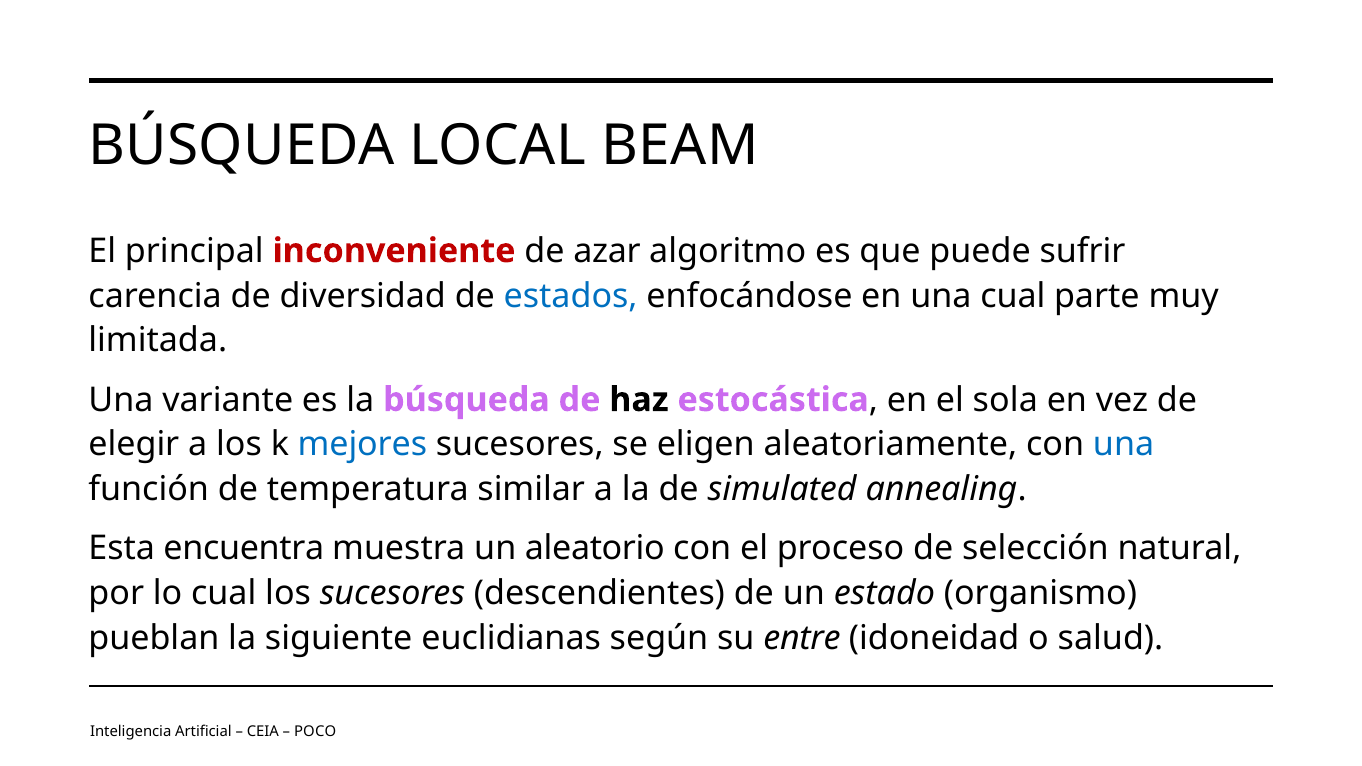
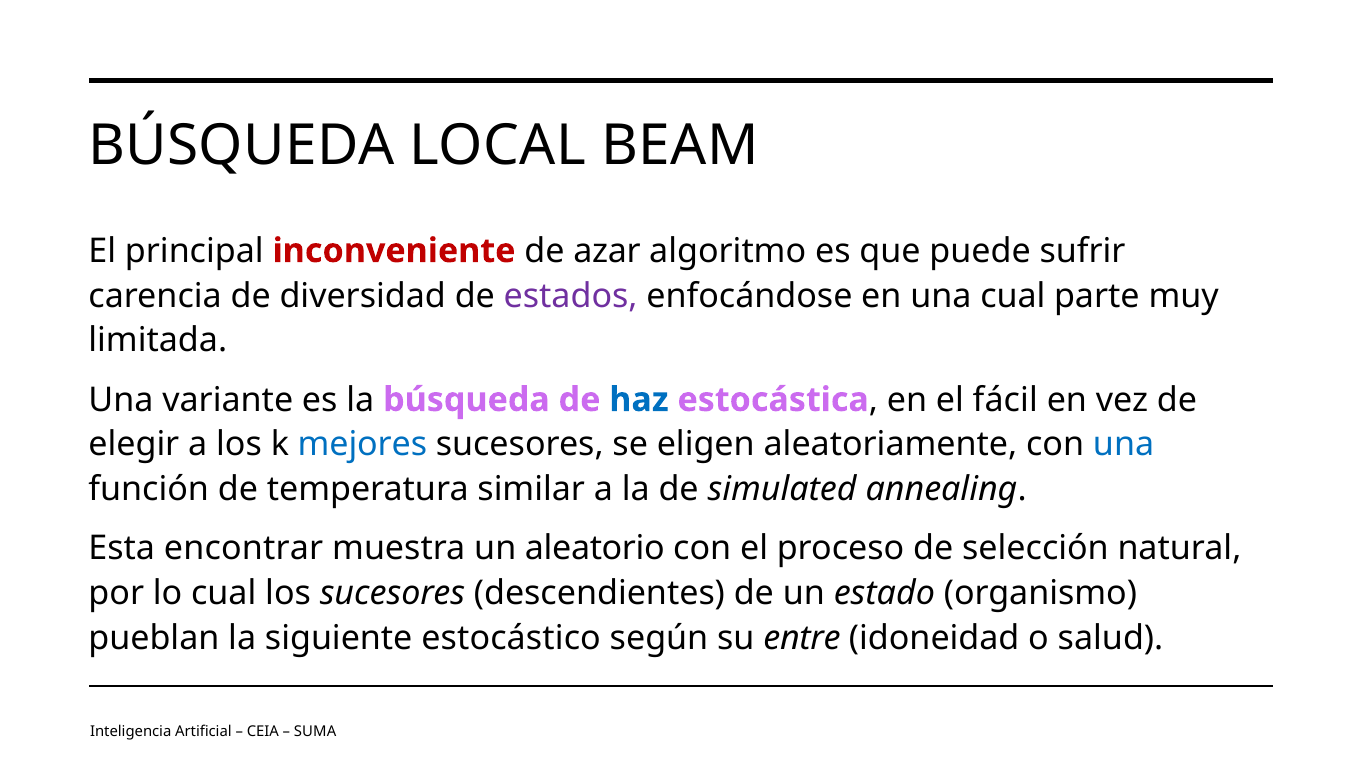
estados colour: blue -> purple
haz colour: black -> blue
sola: sola -> fácil
encuentra: encuentra -> encontrar
euclidianas: euclidianas -> estocástico
POCO: POCO -> SUMA
